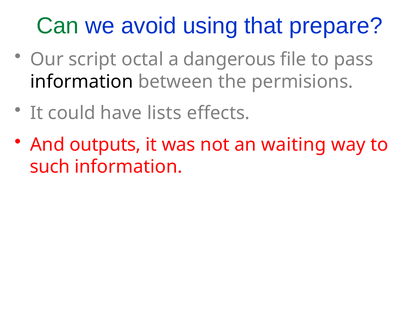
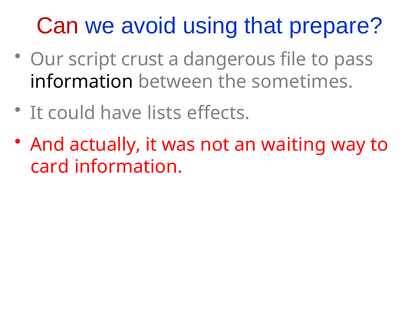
Can colour: green -> red
octal: octal -> crust
permisions: permisions -> sometimes
outputs: outputs -> actually
such: such -> card
